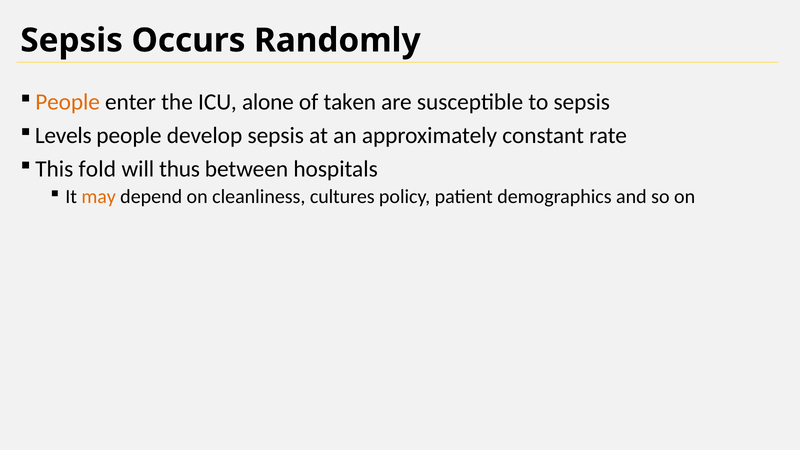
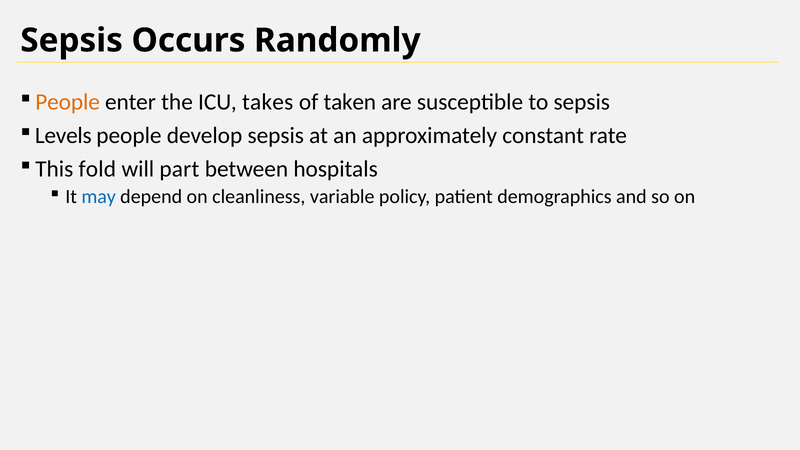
alone: alone -> takes
thus: thus -> part
may colour: orange -> blue
cultures: cultures -> variable
